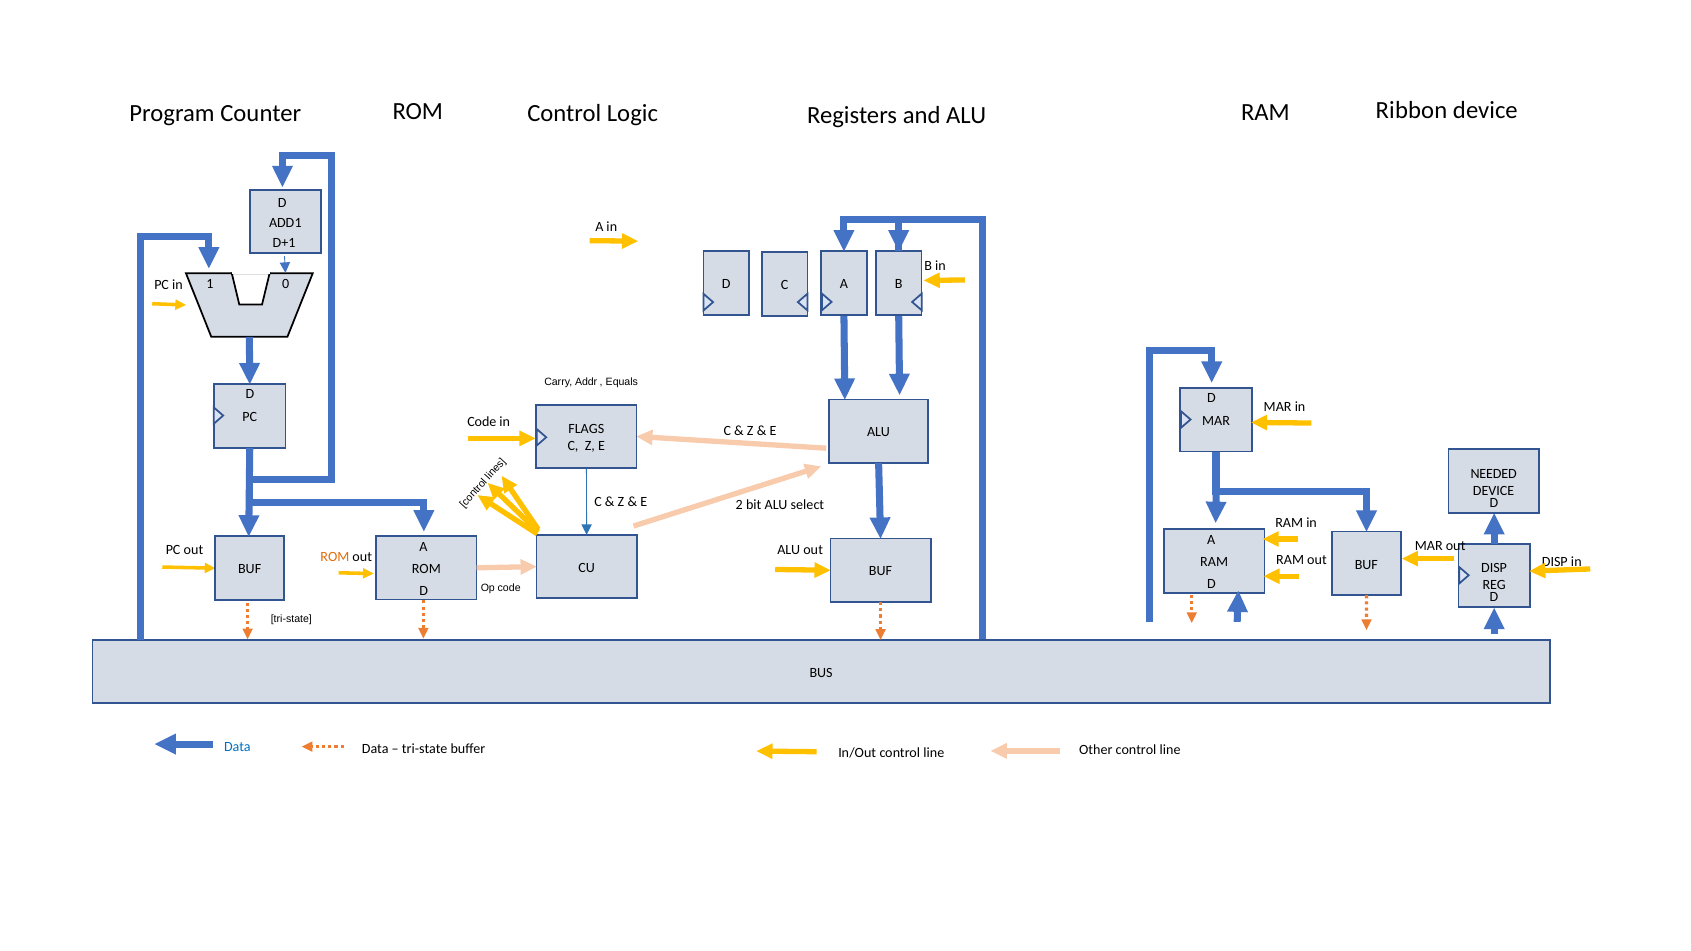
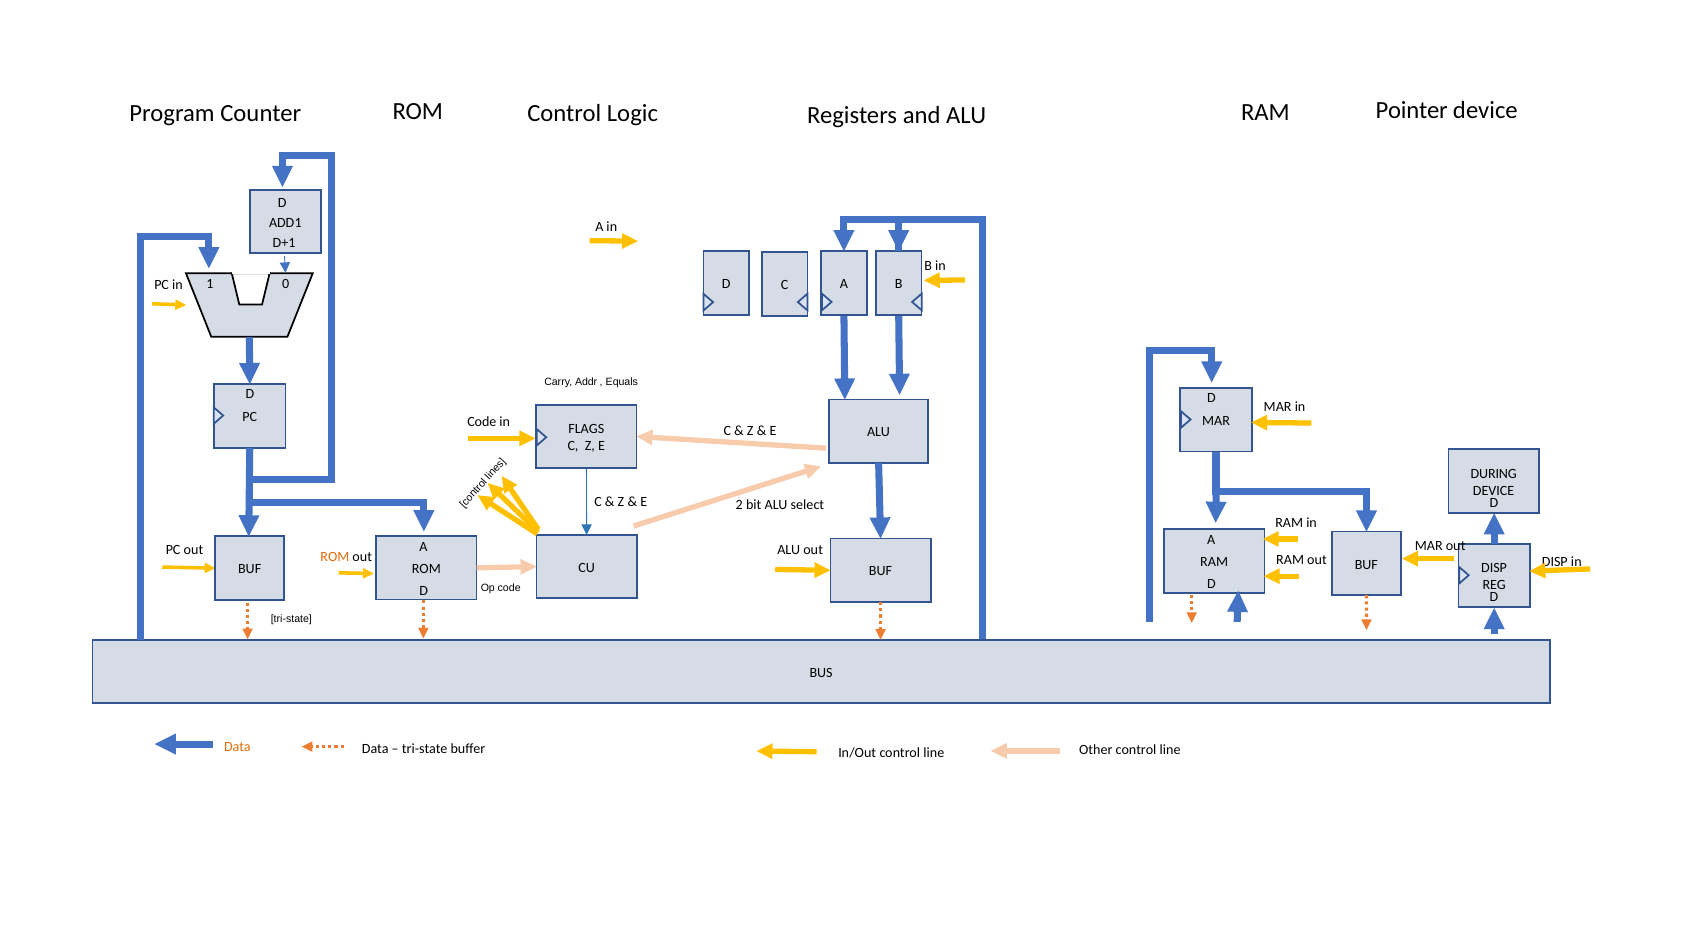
Ribbon: Ribbon -> Pointer
NEEDED: NEEDED -> DURING
Data at (237, 747) colour: blue -> orange
